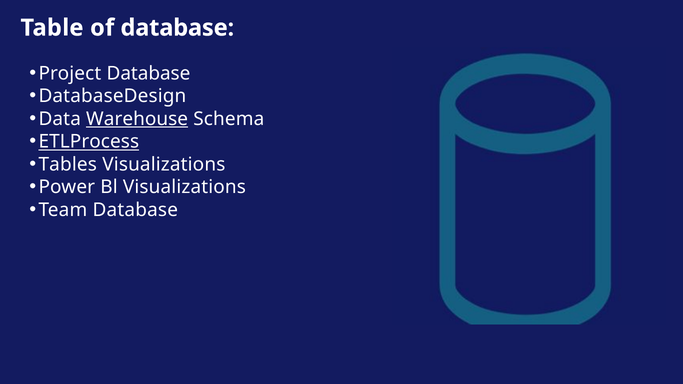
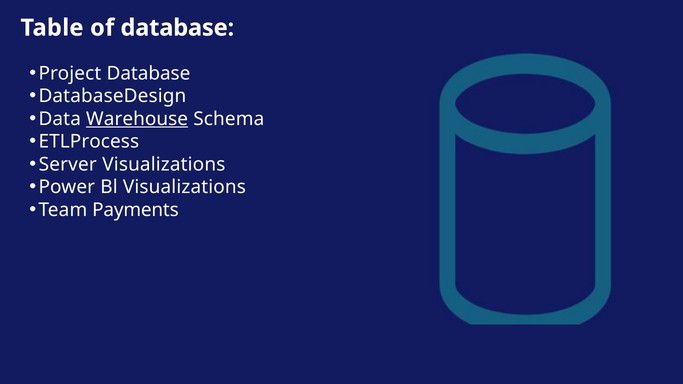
ETLProcess underline: present -> none
Tables: Tables -> Server
Team Database: Database -> Payments
